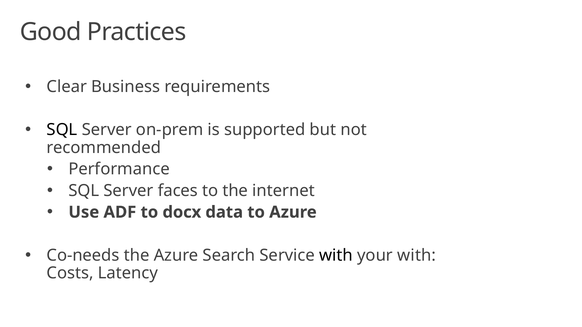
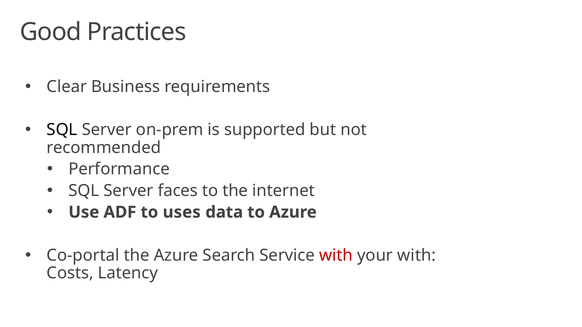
docx: docx -> uses
Co-needs: Co-needs -> Co-portal
with at (336, 255) colour: black -> red
